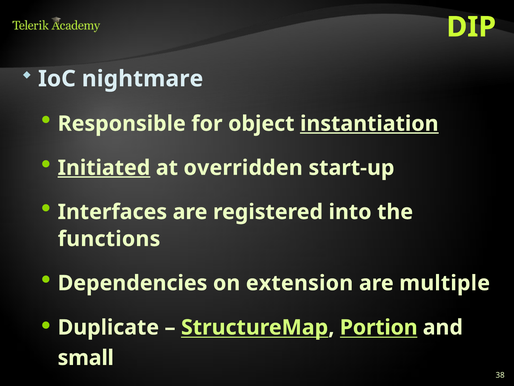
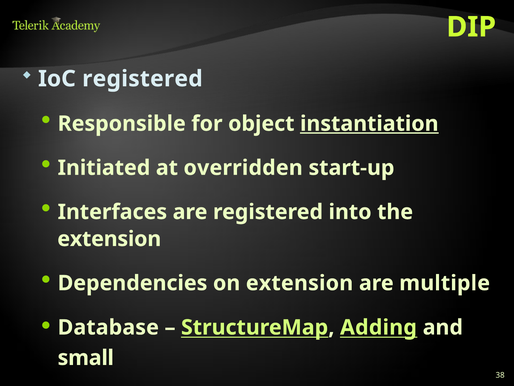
IoC nightmare: nightmare -> registered
Initiated underline: present -> none
functions at (109, 239): functions -> extension
Duplicate: Duplicate -> Database
Portion: Portion -> Adding
